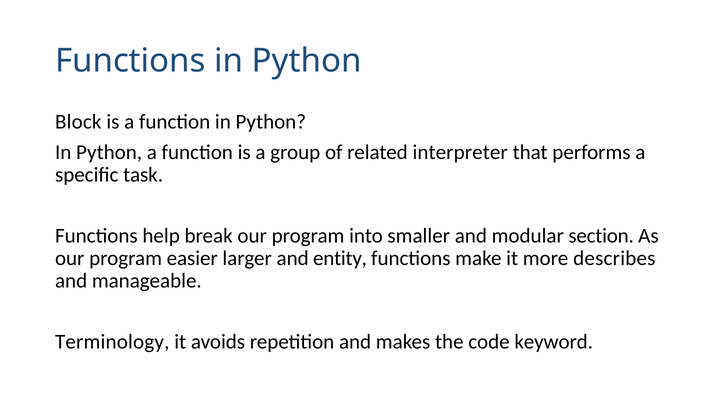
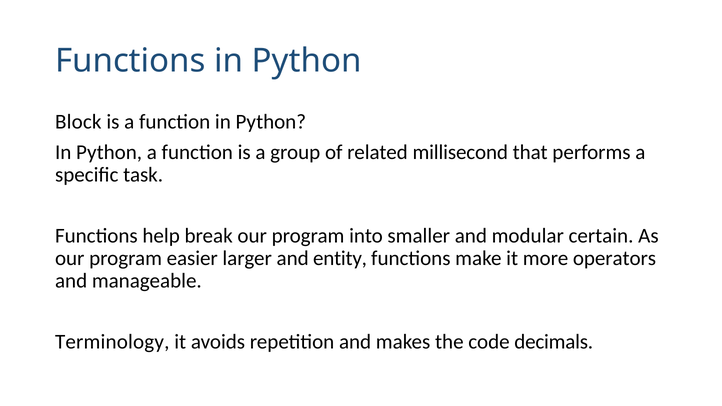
interpreter: interpreter -> millisecond
section: section -> certain
describes: describes -> operators
keyword: keyword -> decimals
